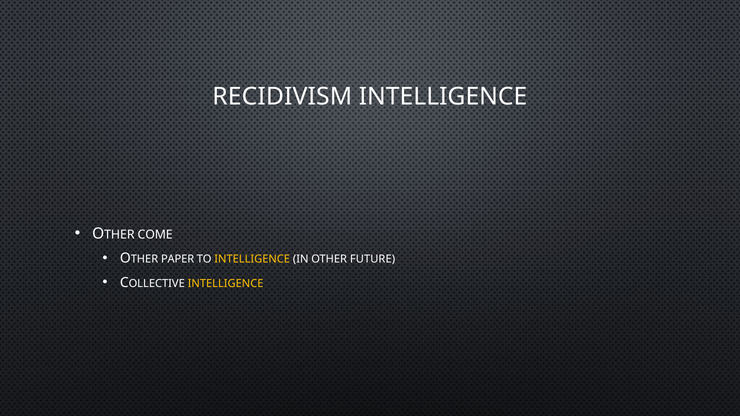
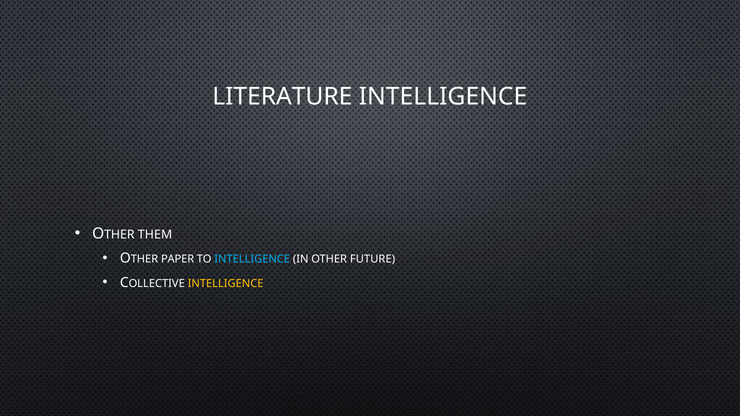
RECIDIVISM: RECIDIVISM -> LITERATURE
COME: COME -> THEM
INTELLIGENCE at (252, 259) colour: yellow -> light blue
